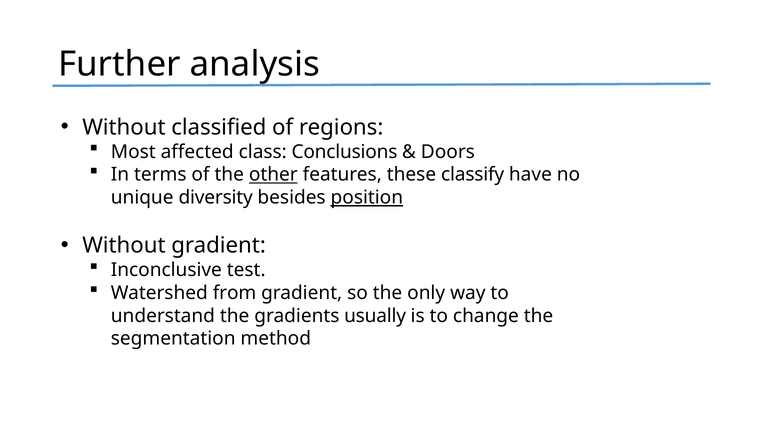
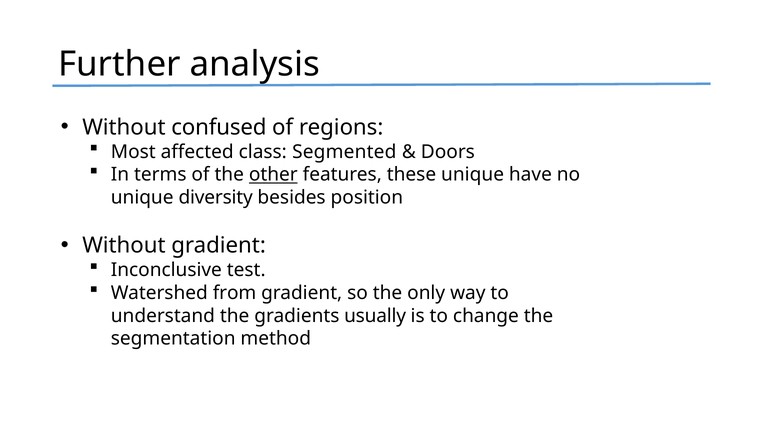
classified: classified -> confused
Conclusions: Conclusions -> Segmented
these classify: classify -> unique
position underline: present -> none
